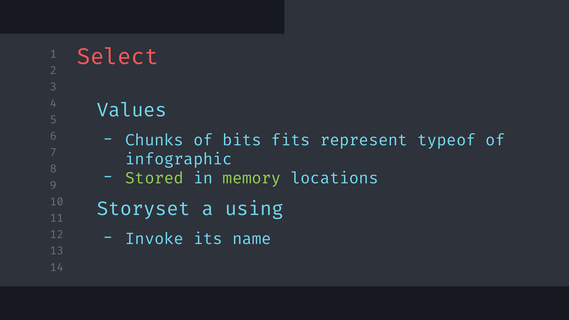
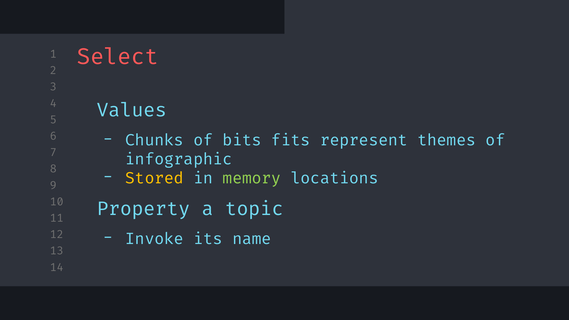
typeof: typeof -> themes
Stored colour: light green -> yellow
Storyset: Storyset -> Property
using: using -> topic
